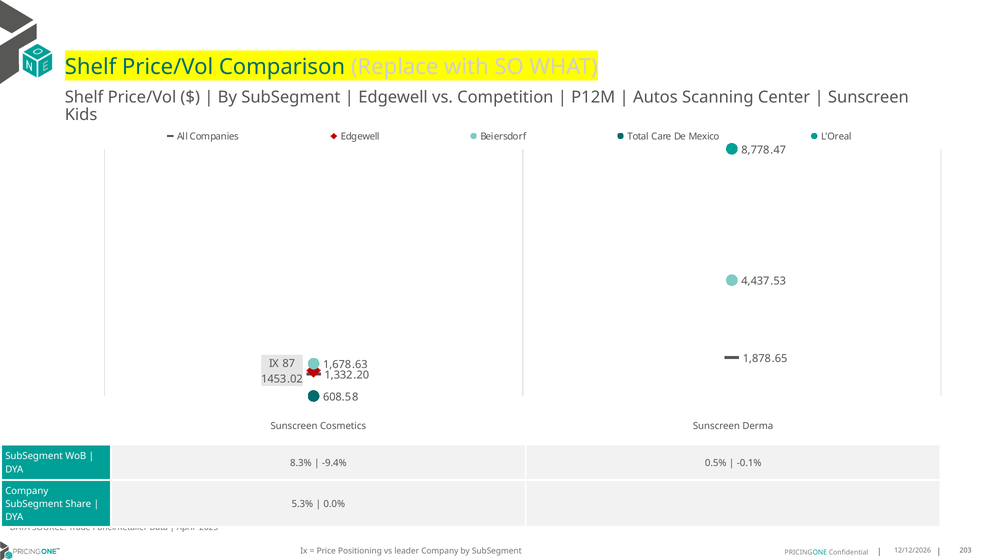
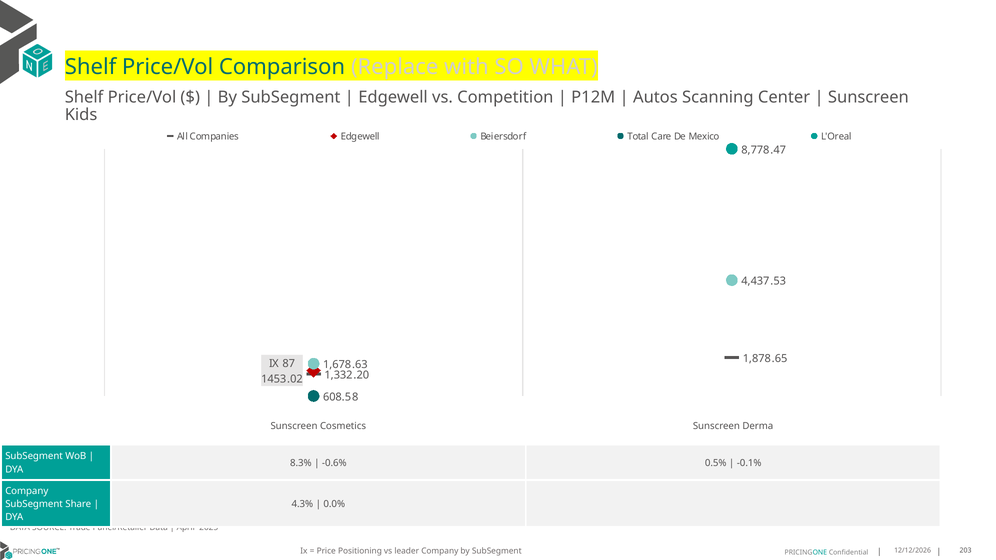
-9.4%: -9.4% -> -0.6%
5.3%: 5.3% -> 4.3%
